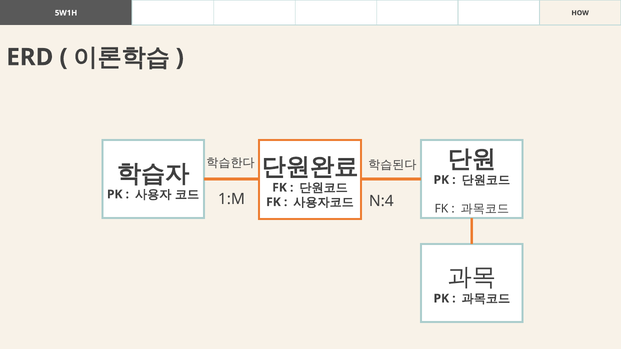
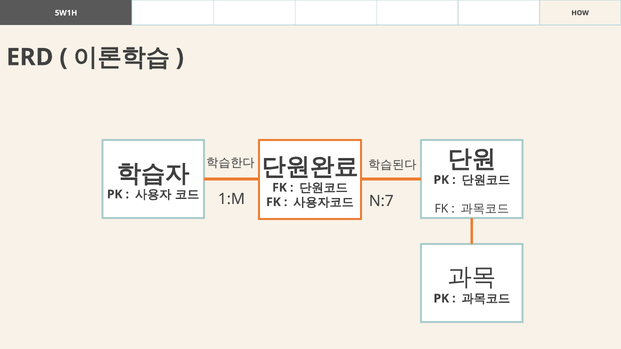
N:4: N:4 -> N:7
